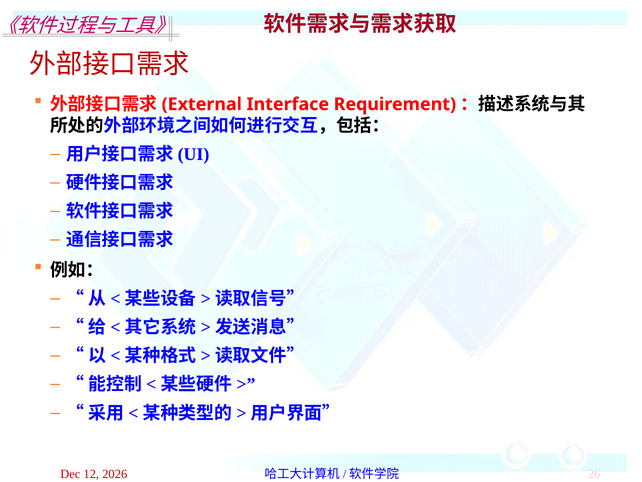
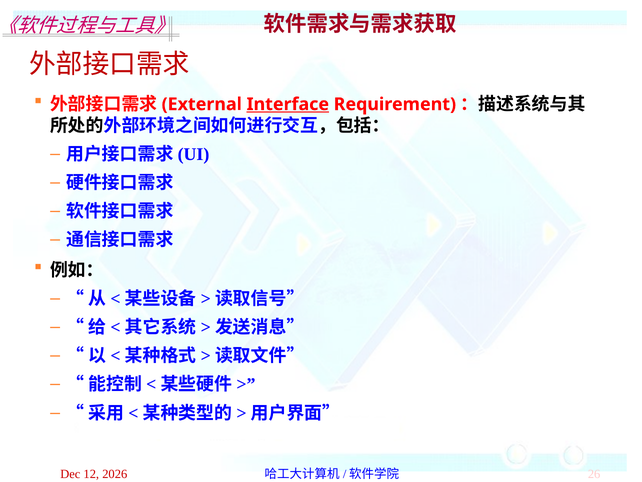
Interface underline: none -> present
